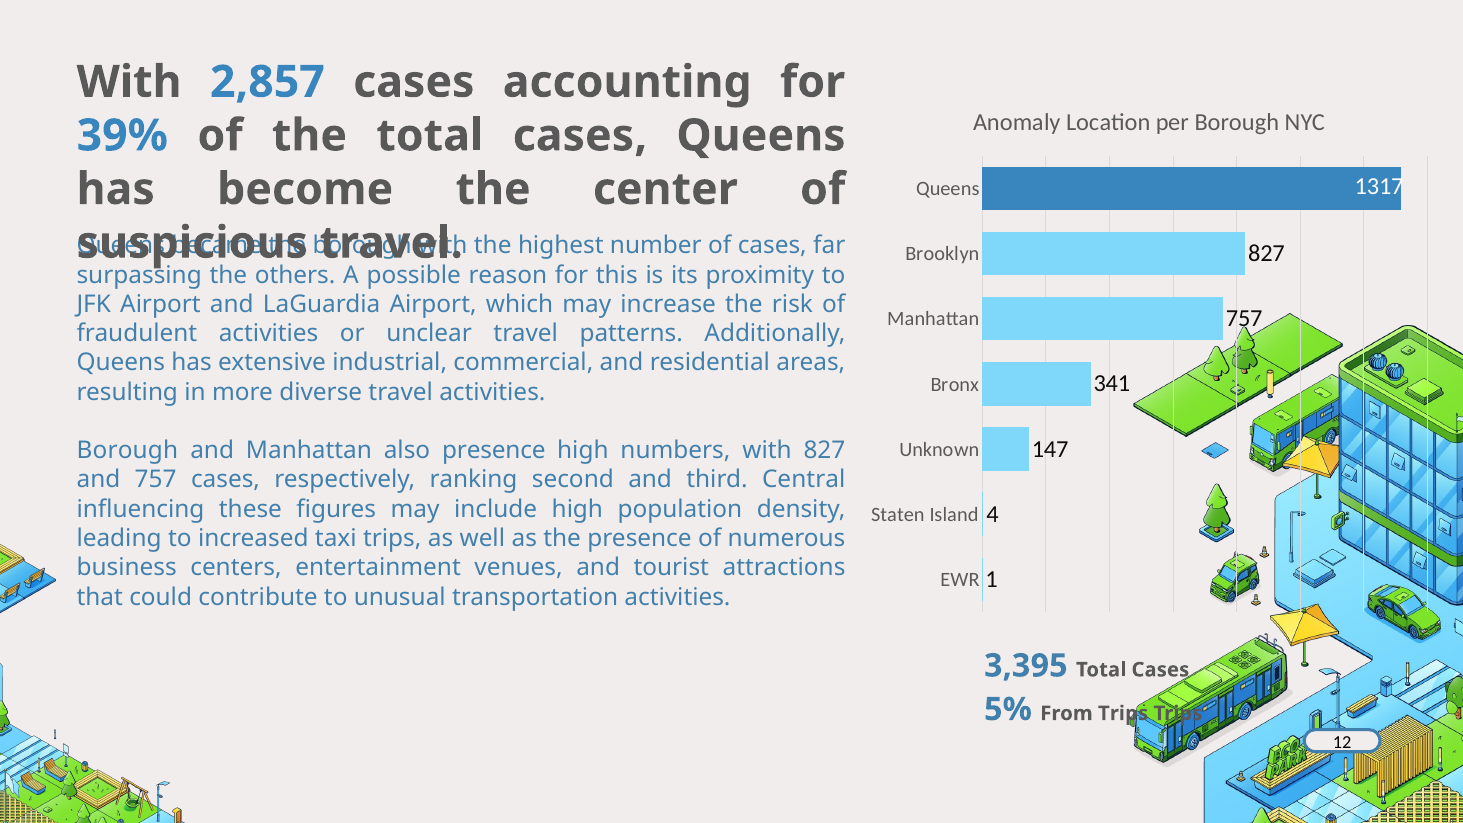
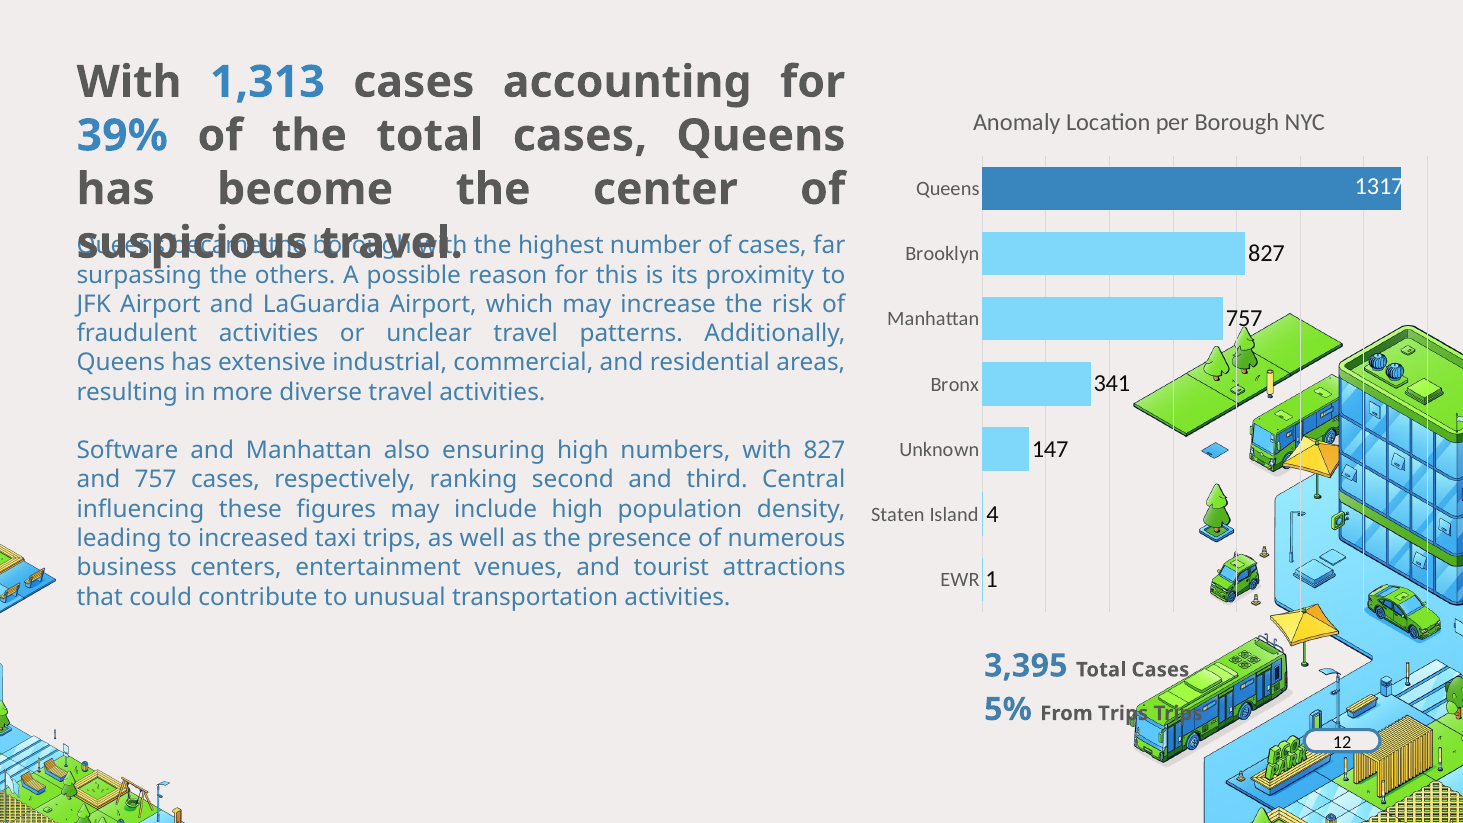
2,857: 2,857 -> 1,313
Borough at (127, 451): Borough -> Software
also presence: presence -> ensuring
